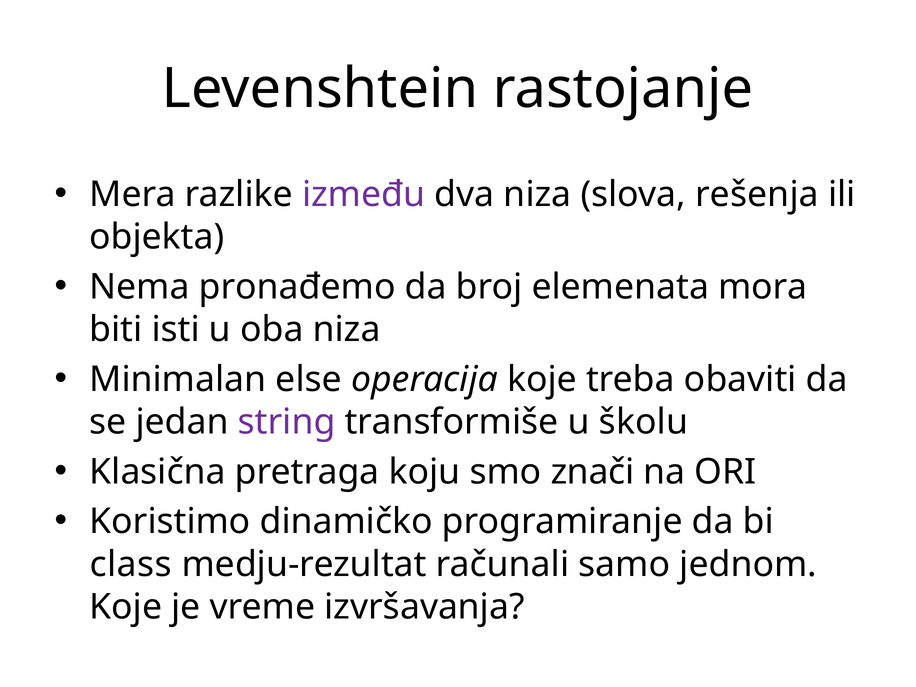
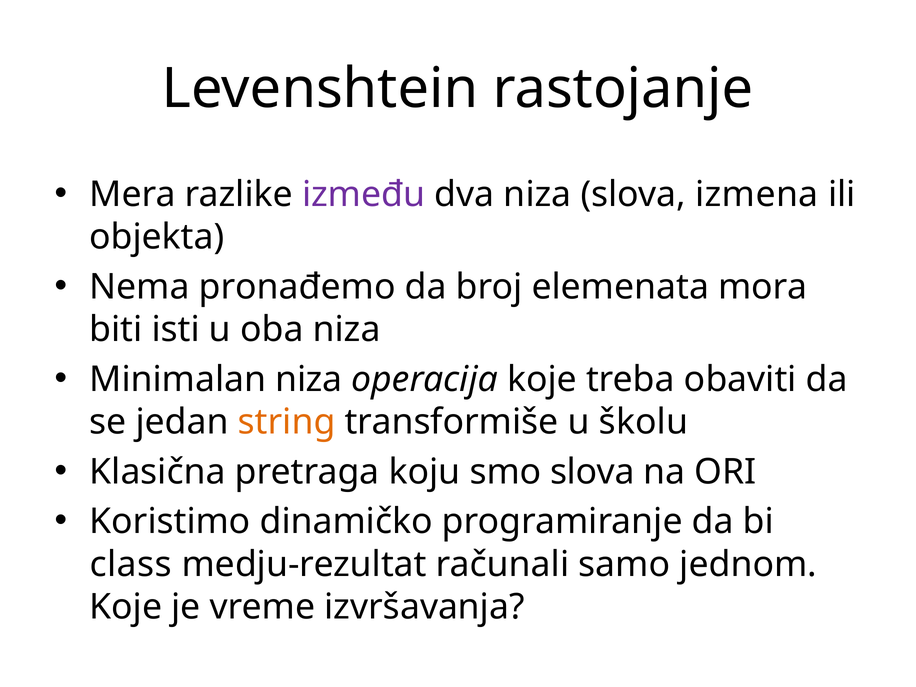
rešenja: rešenja -> izmena
Minimalan else: else -> niza
string colour: purple -> orange
smo znači: znači -> slova
